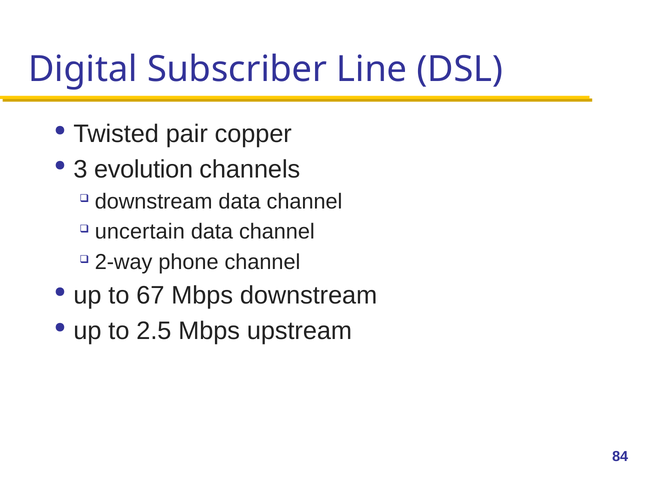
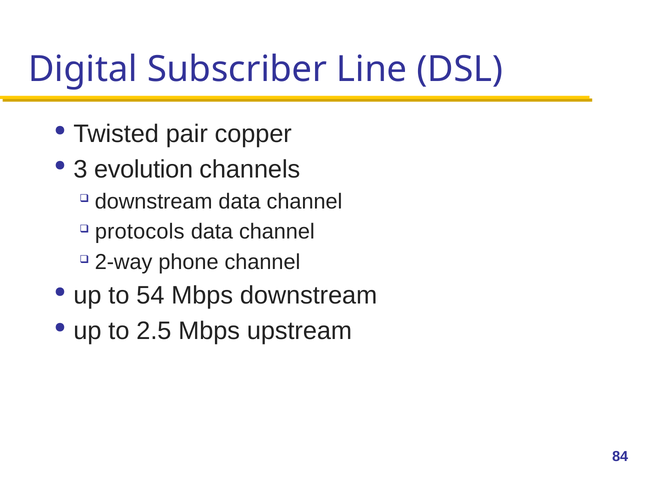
uncertain: uncertain -> protocols
67: 67 -> 54
